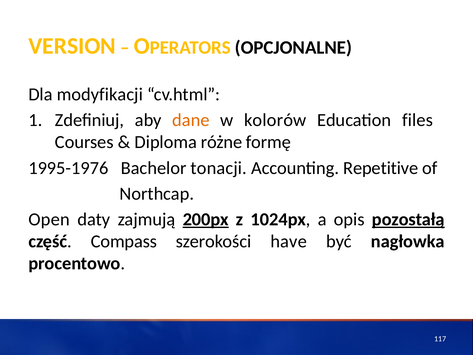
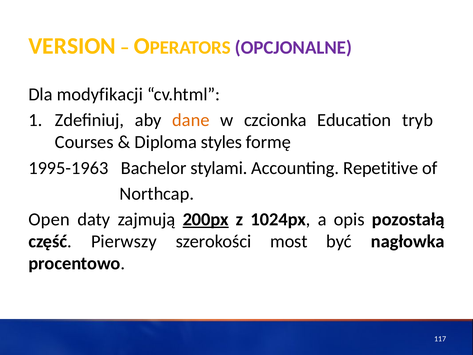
OPCJONALNE colour: black -> purple
kolorów: kolorów -> czcionka
files: files -> tryb
różne: różne -> styles
1995-1976: 1995-1976 -> 1995-1963
tonacji: tonacji -> stylami
pozostałą underline: present -> none
Compass: Compass -> Pierwszy
have: have -> most
